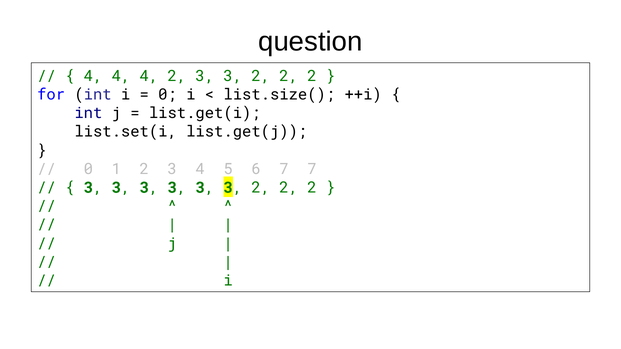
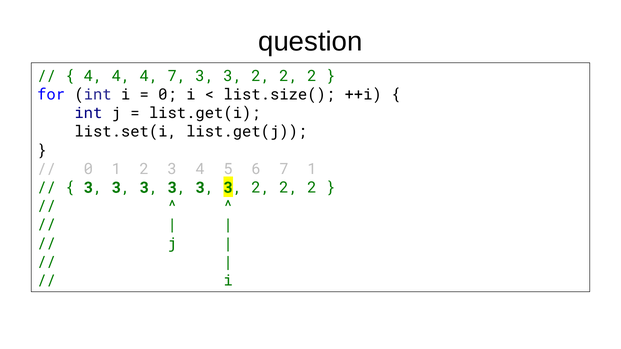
4 2: 2 -> 7
7 7: 7 -> 1
